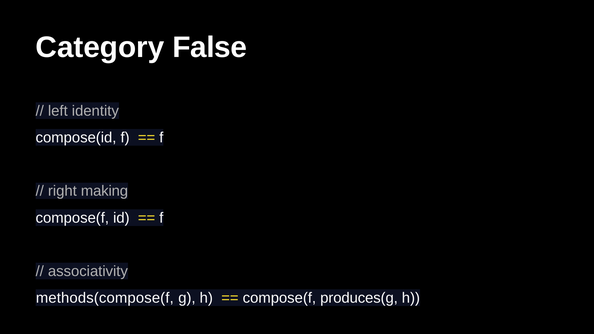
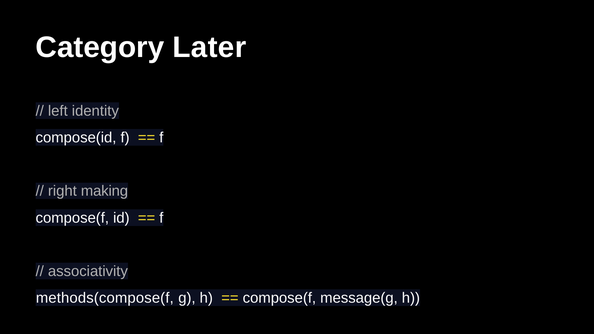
False: False -> Later
produces(g: produces(g -> message(g
